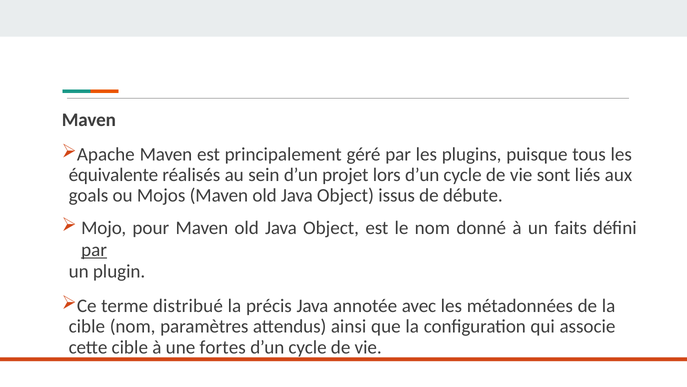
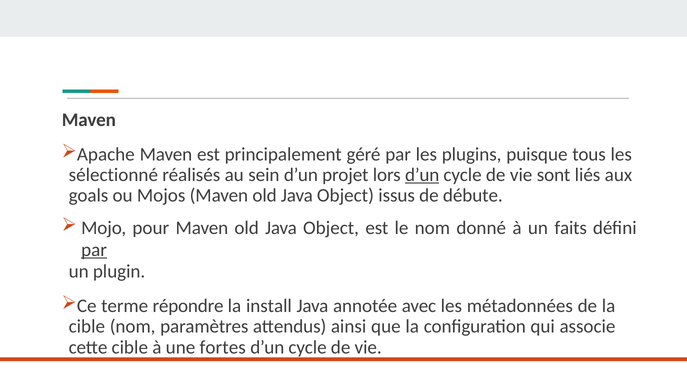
équivalente: équivalente -> sélectionné
d’un at (422, 175) underline: none -> present
distribué: distribué -> répondre
précis: précis -> install
